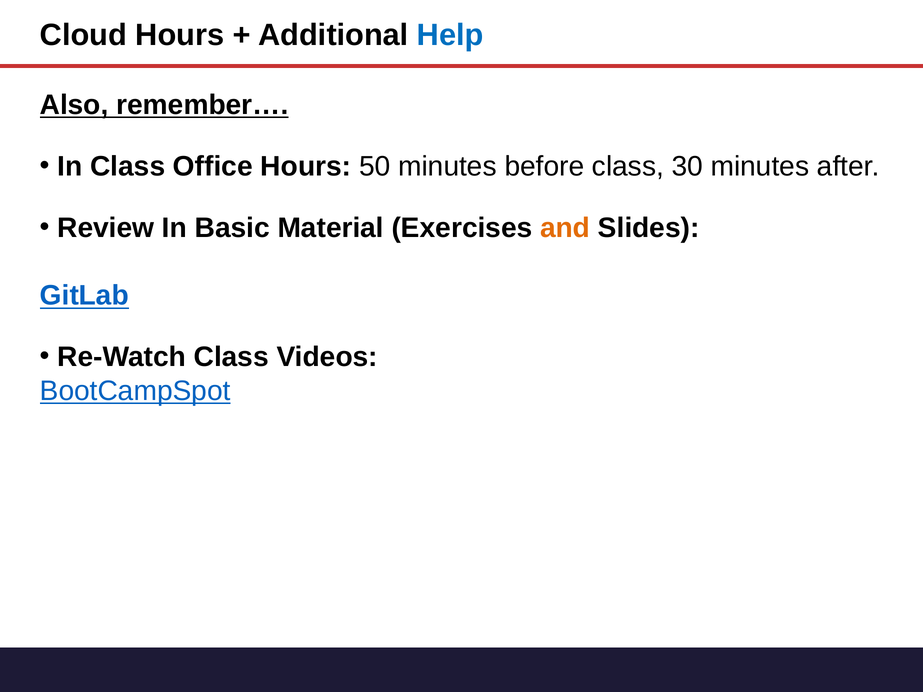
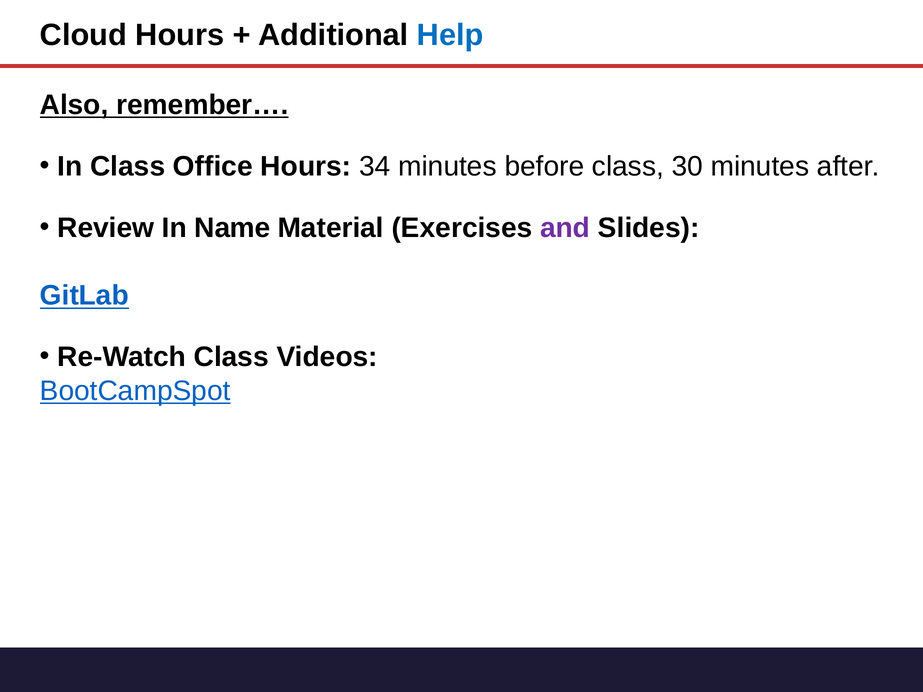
50: 50 -> 34
Basic: Basic -> Name
and colour: orange -> purple
